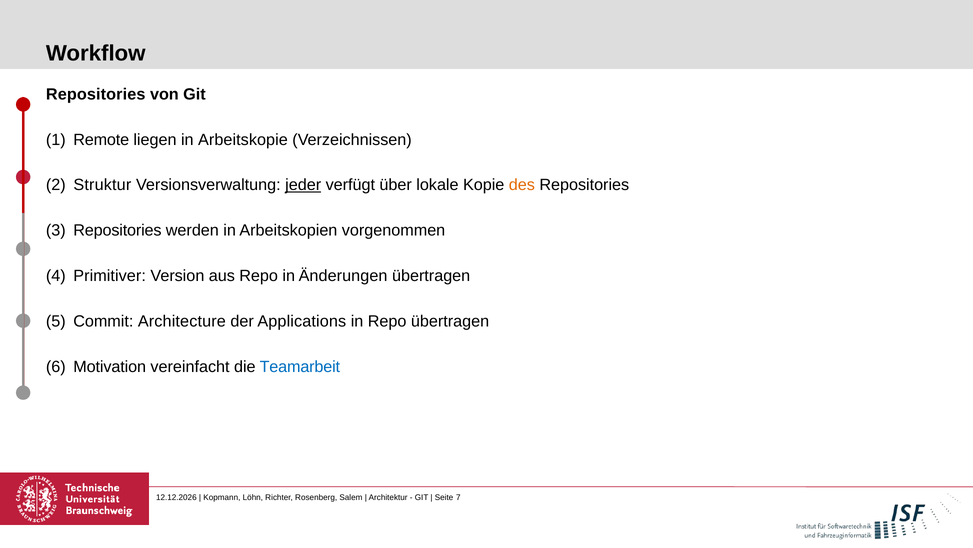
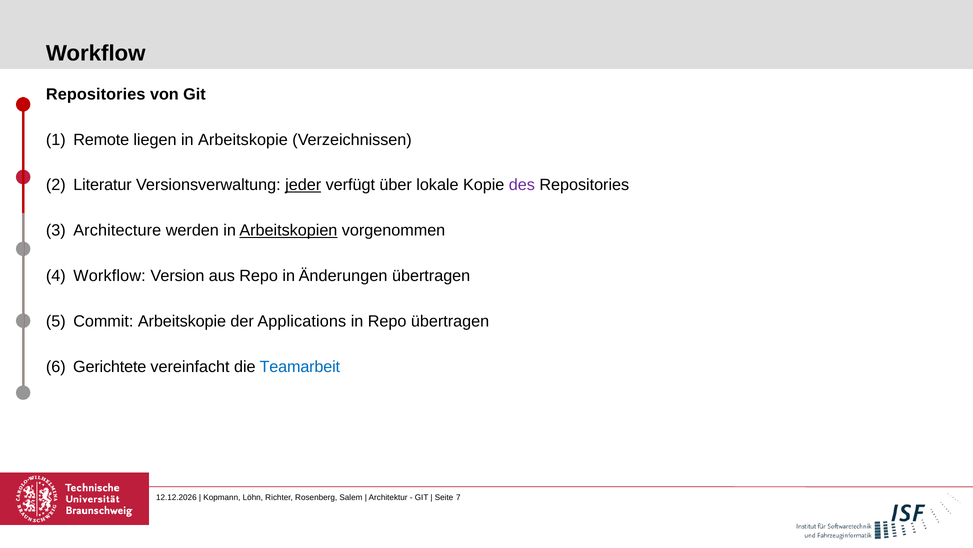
Struktur: Struktur -> Literatur
des colour: orange -> purple
Repositories at (117, 230): Repositories -> Architecture
Arbeitskopien underline: none -> present
Primitiver at (110, 276): Primitiver -> Workflow
Commit Architecture: Architecture -> Arbeitskopie
Motivation: Motivation -> Gerichtete
